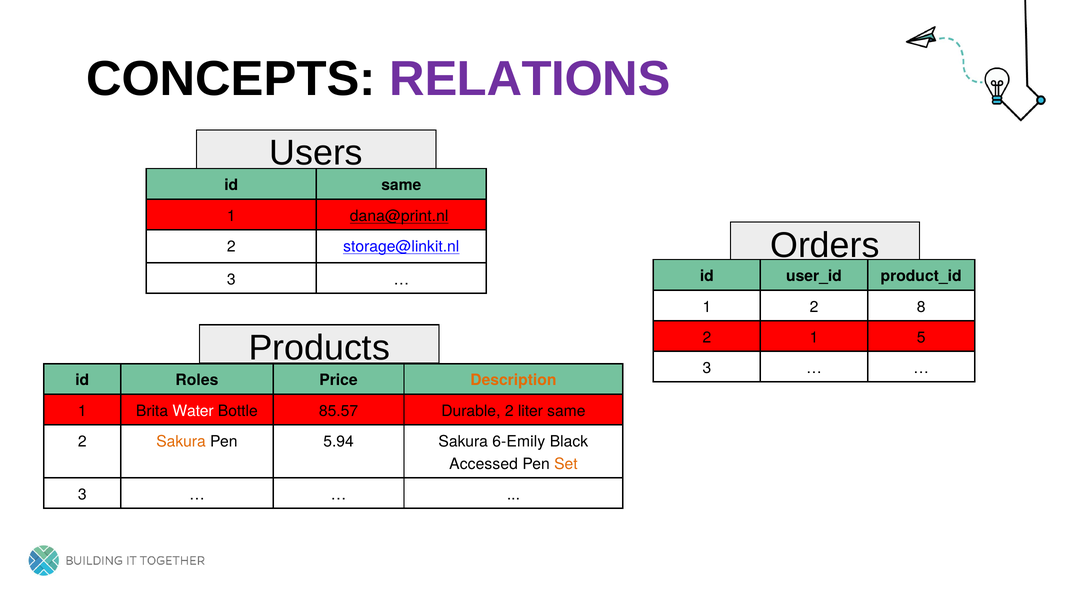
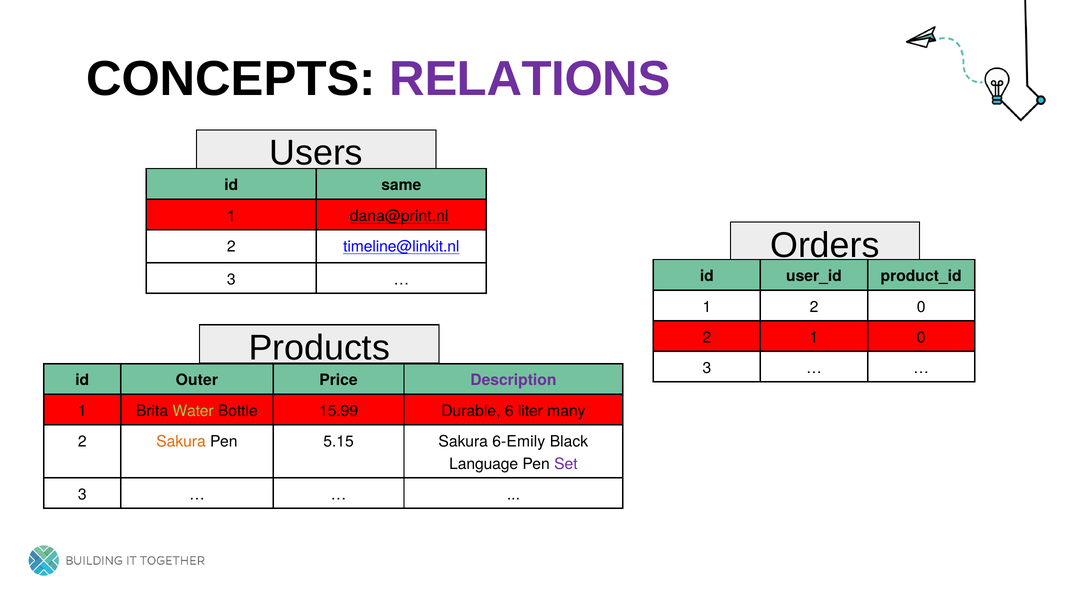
storage@linkit.nl: storage@linkit.nl -> timeline@linkit.nl
2 8: 8 -> 0
1 5: 5 -> 0
Roles: Roles -> Outer
Description colour: orange -> purple
Water colour: white -> light green
85.57: 85.57 -> 15.99
Durable 2: 2 -> 6
liter same: same -> many
5.94: 5.94 -> 5.15
Accessed: Accessed -> Language
Set colour: orange -> purple
